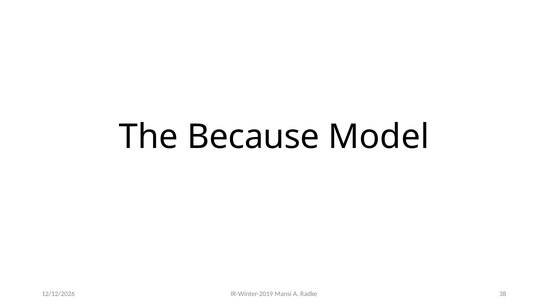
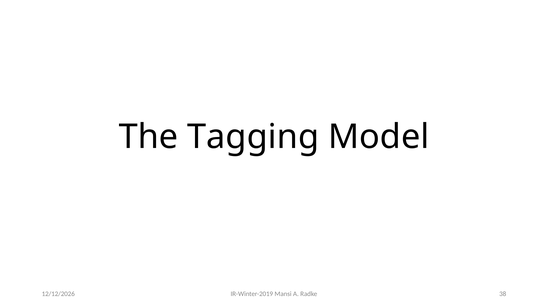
Because: Because -> Tagging
